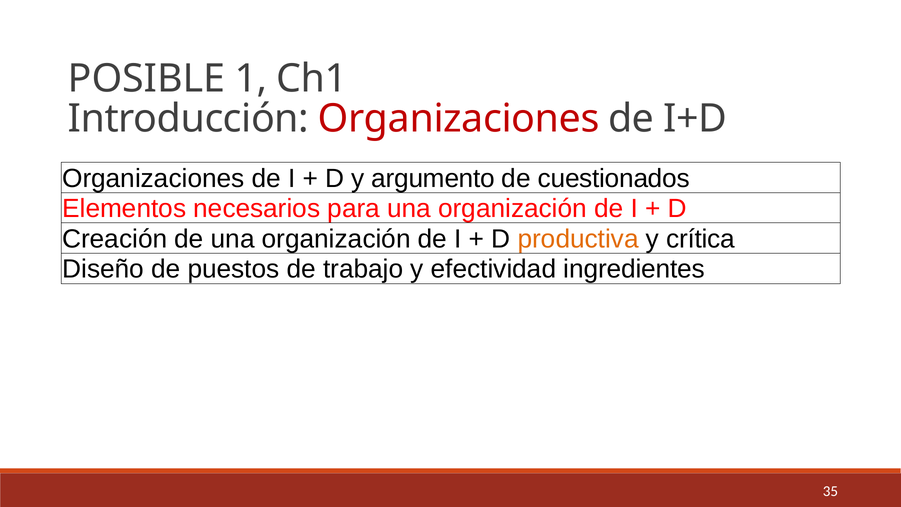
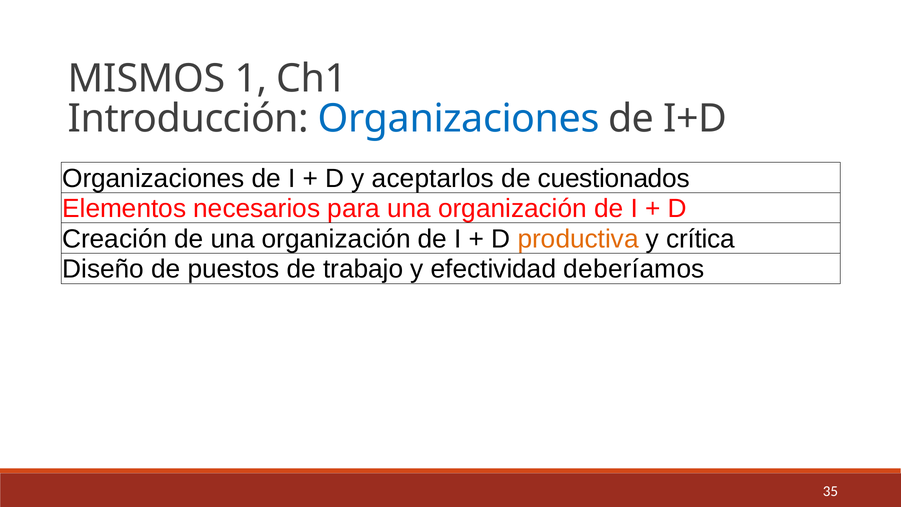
POSIBLE: POSIBLE -> MISMOS
Organizaciones at (459, 119) colour: red -> blue
argumento: argumento -> aceptarlos
ingredientes: ingredientes -> deberíamos
